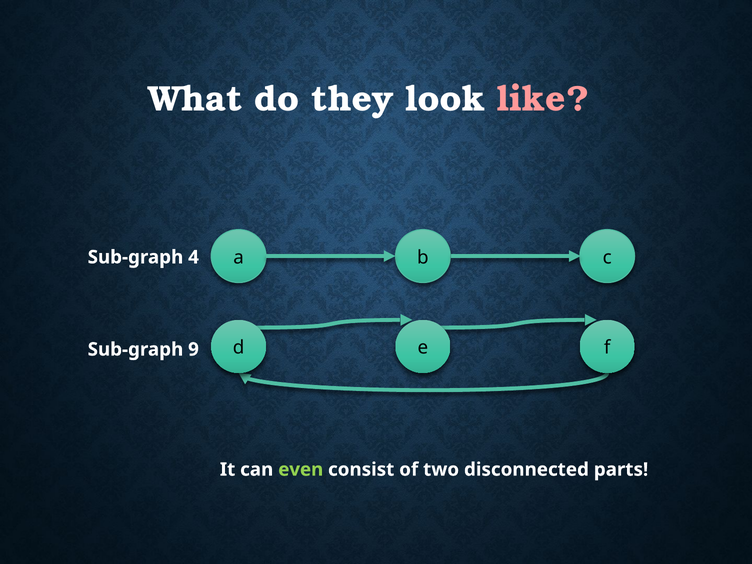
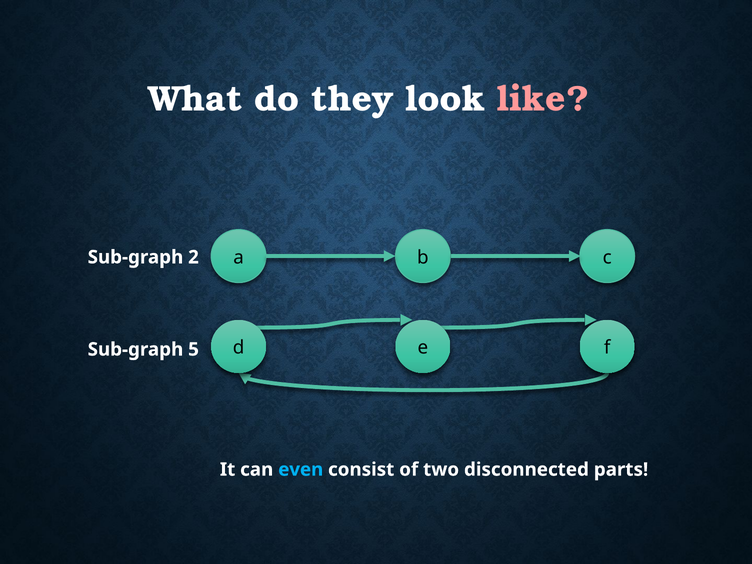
4: 4 -> 2
9: 9 -> 5
even colour: light green -> light blue
